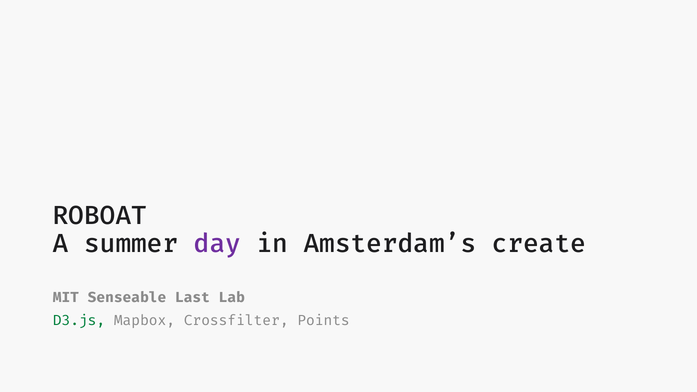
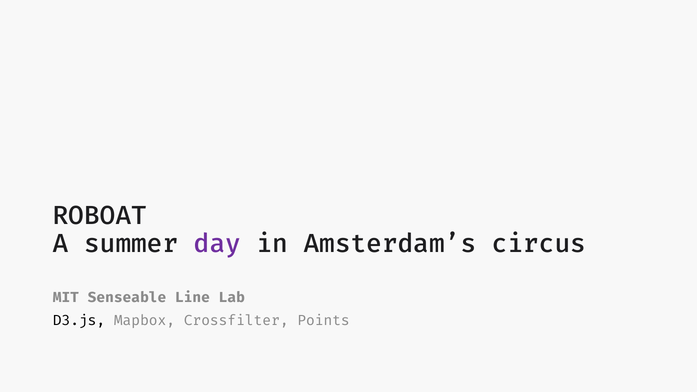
create: create -> circus
Last: Last -> Line
D3.js colour: green -> black
